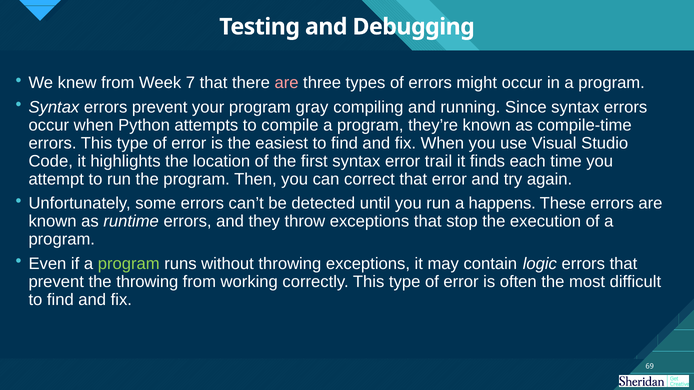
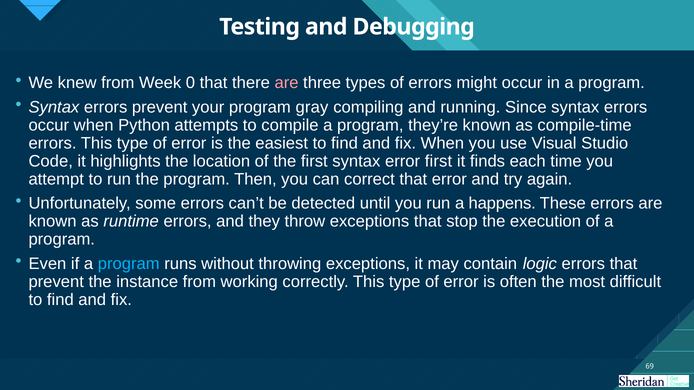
7: 7 -> 0
error trail: trail -> first
program at (129, 264) colour: light green -> light blue
the throwing: throwing -> instance
